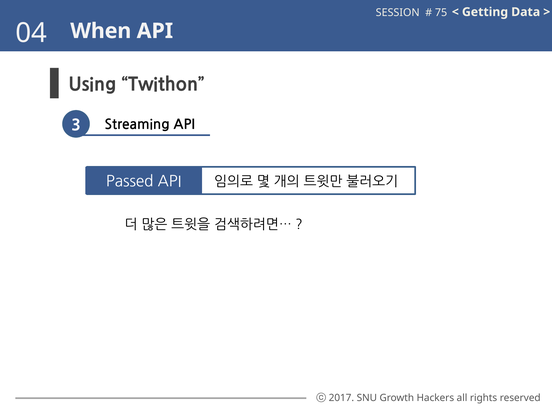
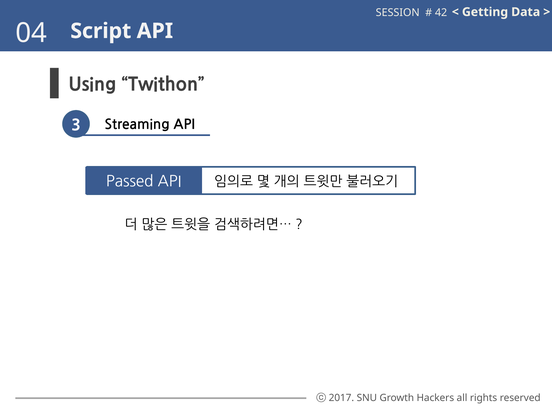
75: 75 -> 42
When: When -> Script
